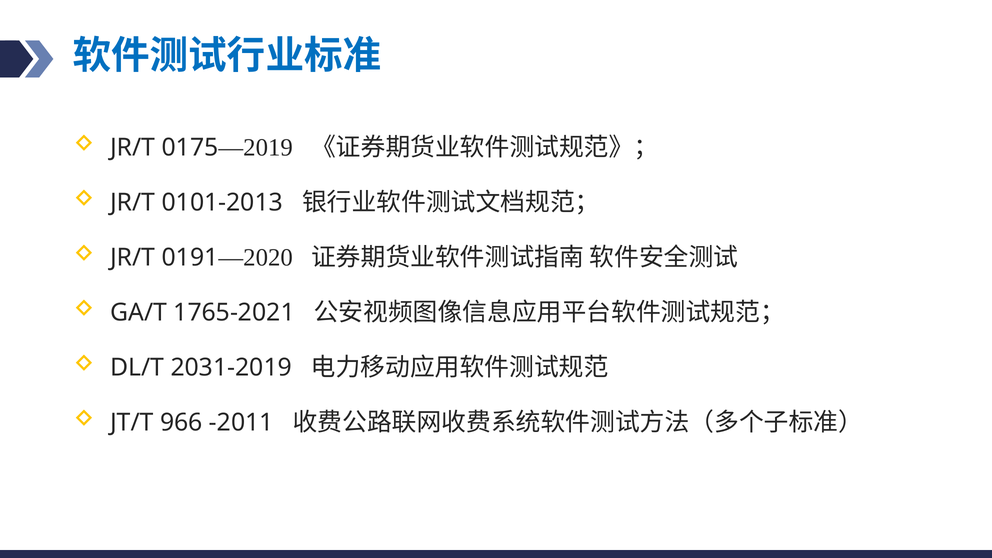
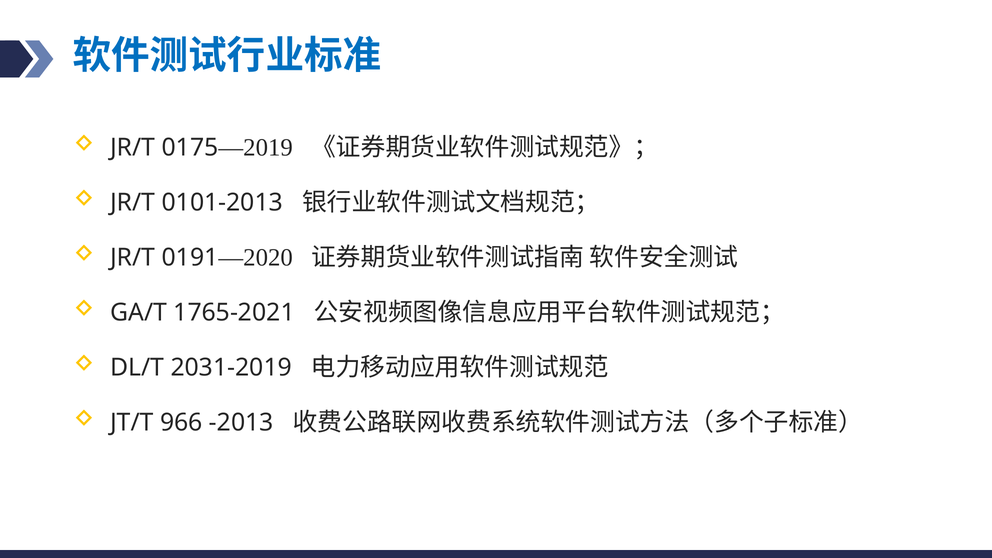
-2011: -2011 -> -2013
